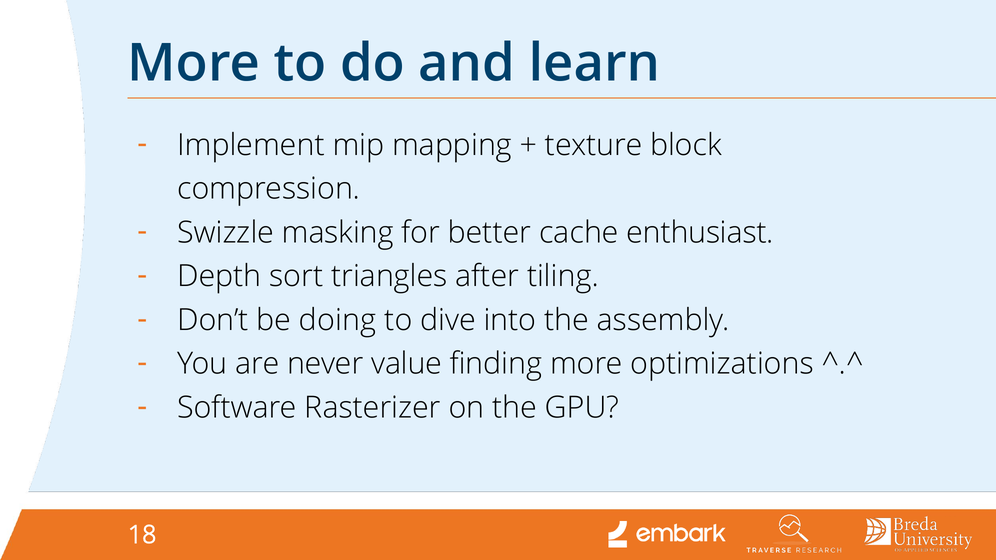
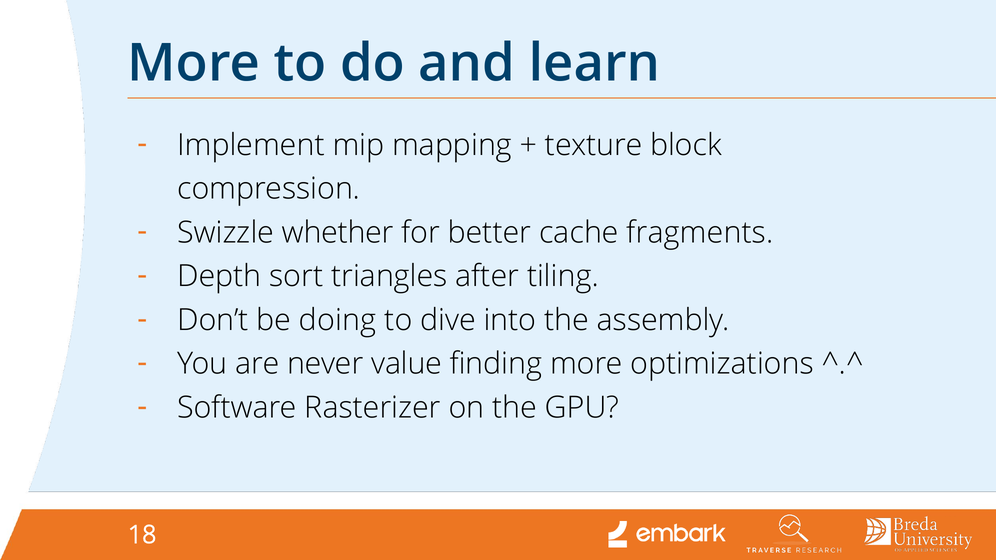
masking: masking -> whether
enthusiast: enthusiast -> fragments
